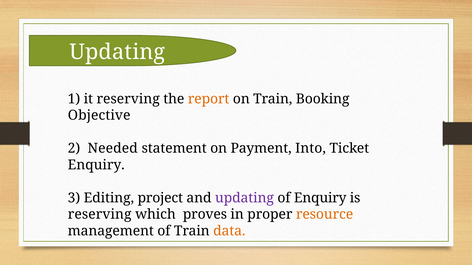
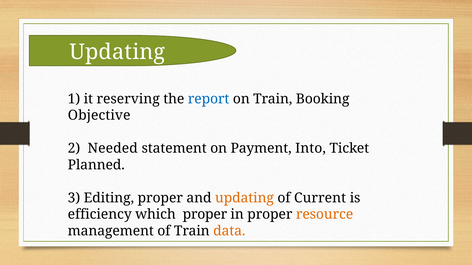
report colour: orange -> blue
Enquiry at (96, 165): Enquiry -> Planned
Editing project: project -> proper
updating at (244, 198) colour: purple -> orange
of Enquiry: Enquiry -> Current
reserving at (100, 215): reserving -> efficiency
which proves: proves -> proper
